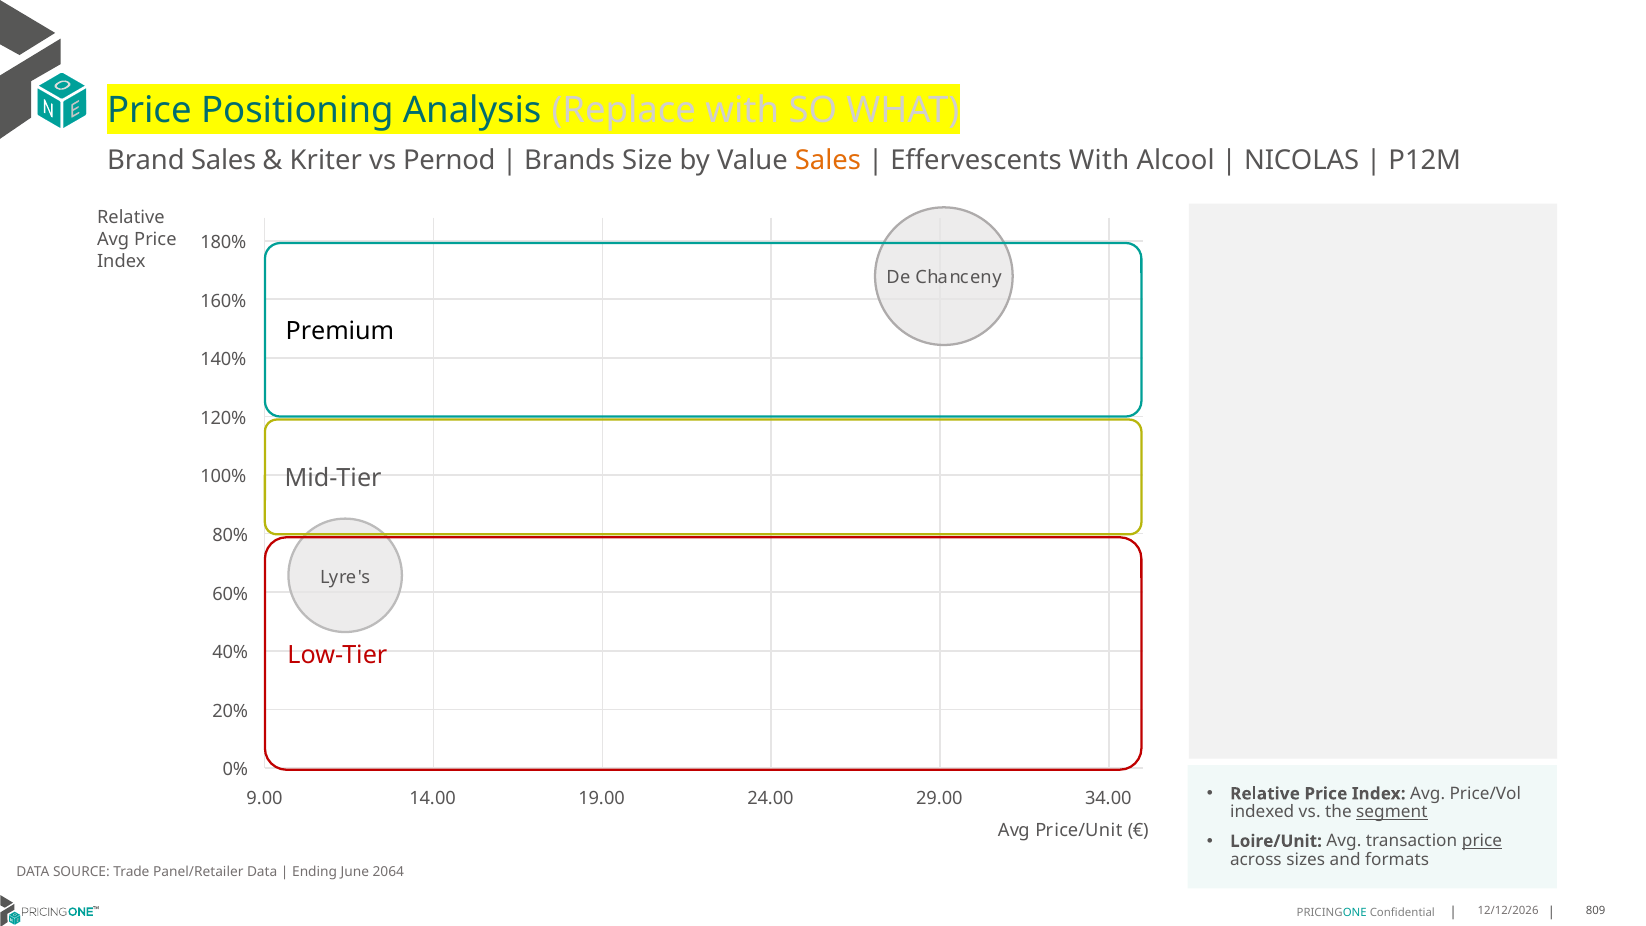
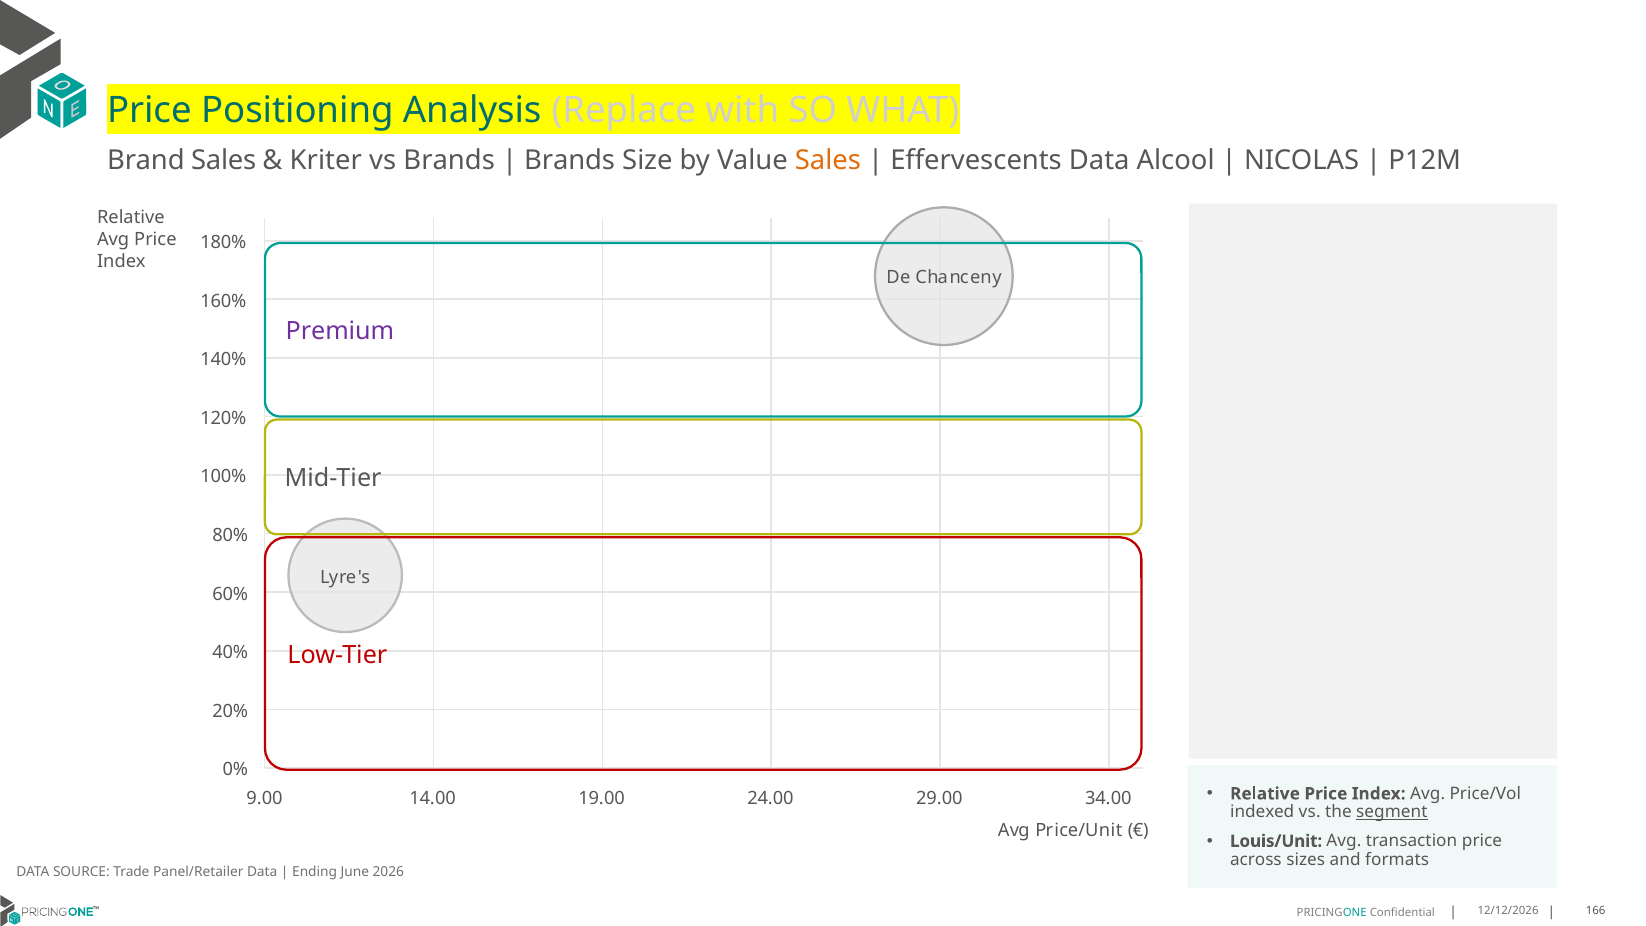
vs Pernod: Pernod -> Brands
Effervescents With: With -> Data
Premium colour: black -> purple
Loire/Unit: Loire/Unit -> Louis/Unit
price at (1482, 841) underline: present -> none
2064: 2064 -> 2026
809: 809 -> 166
